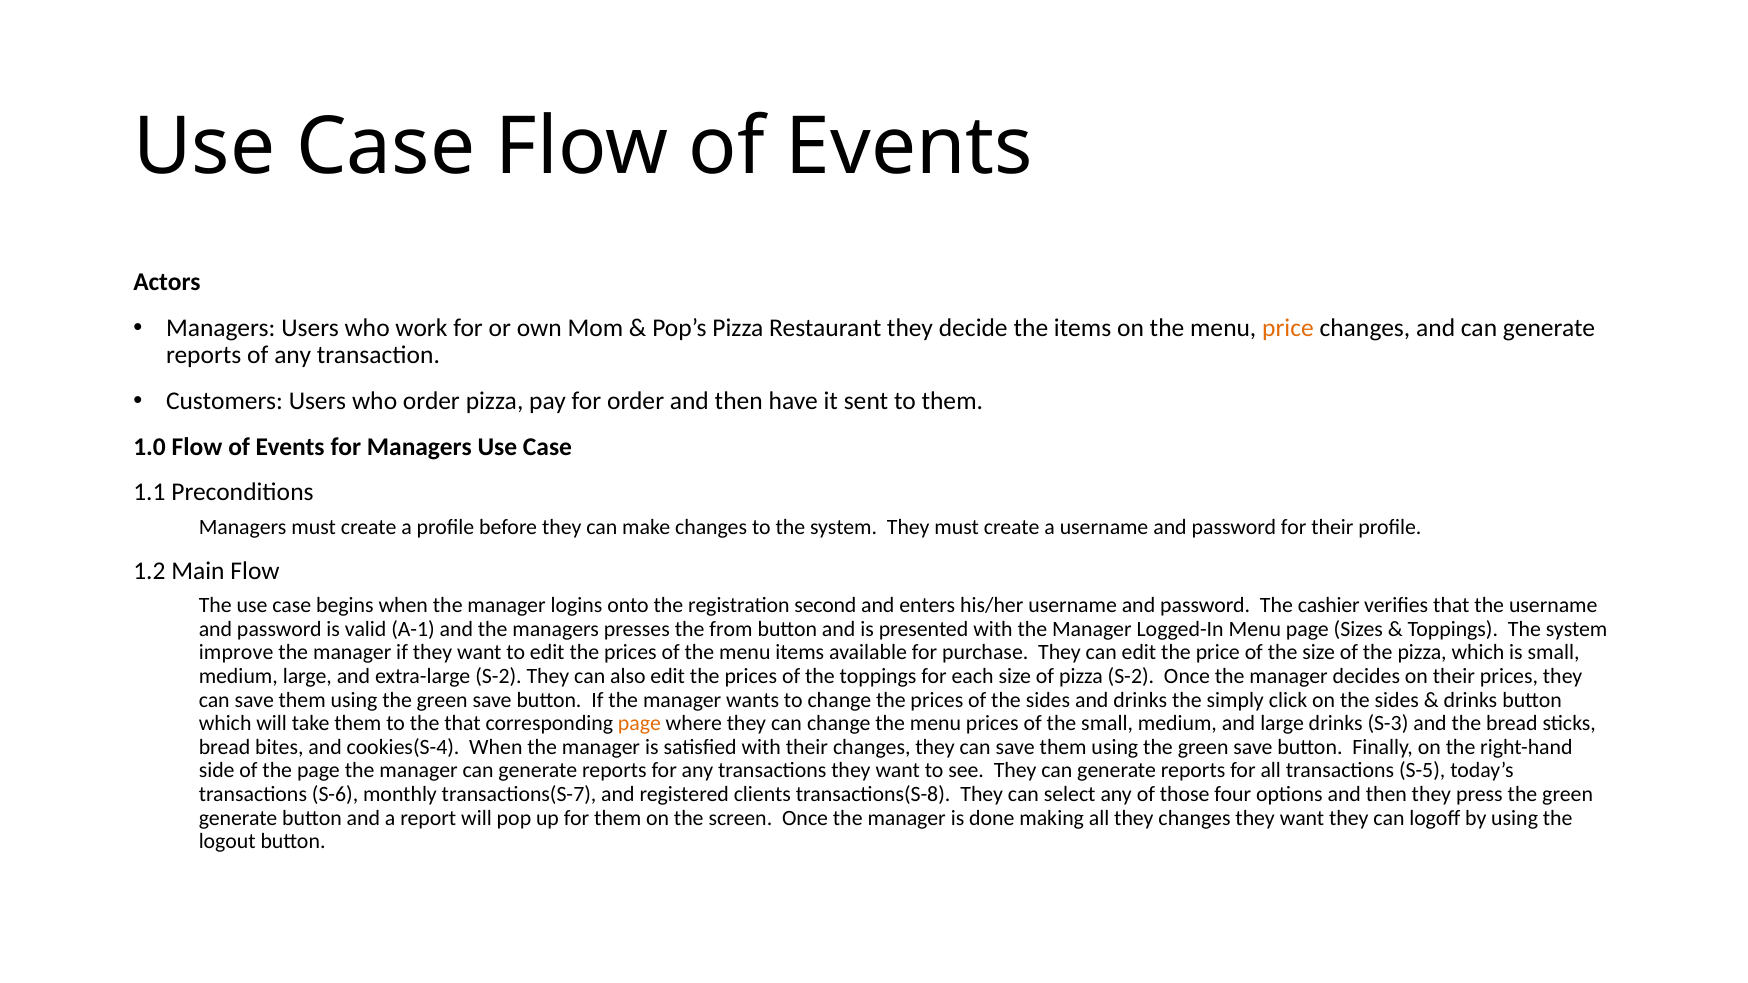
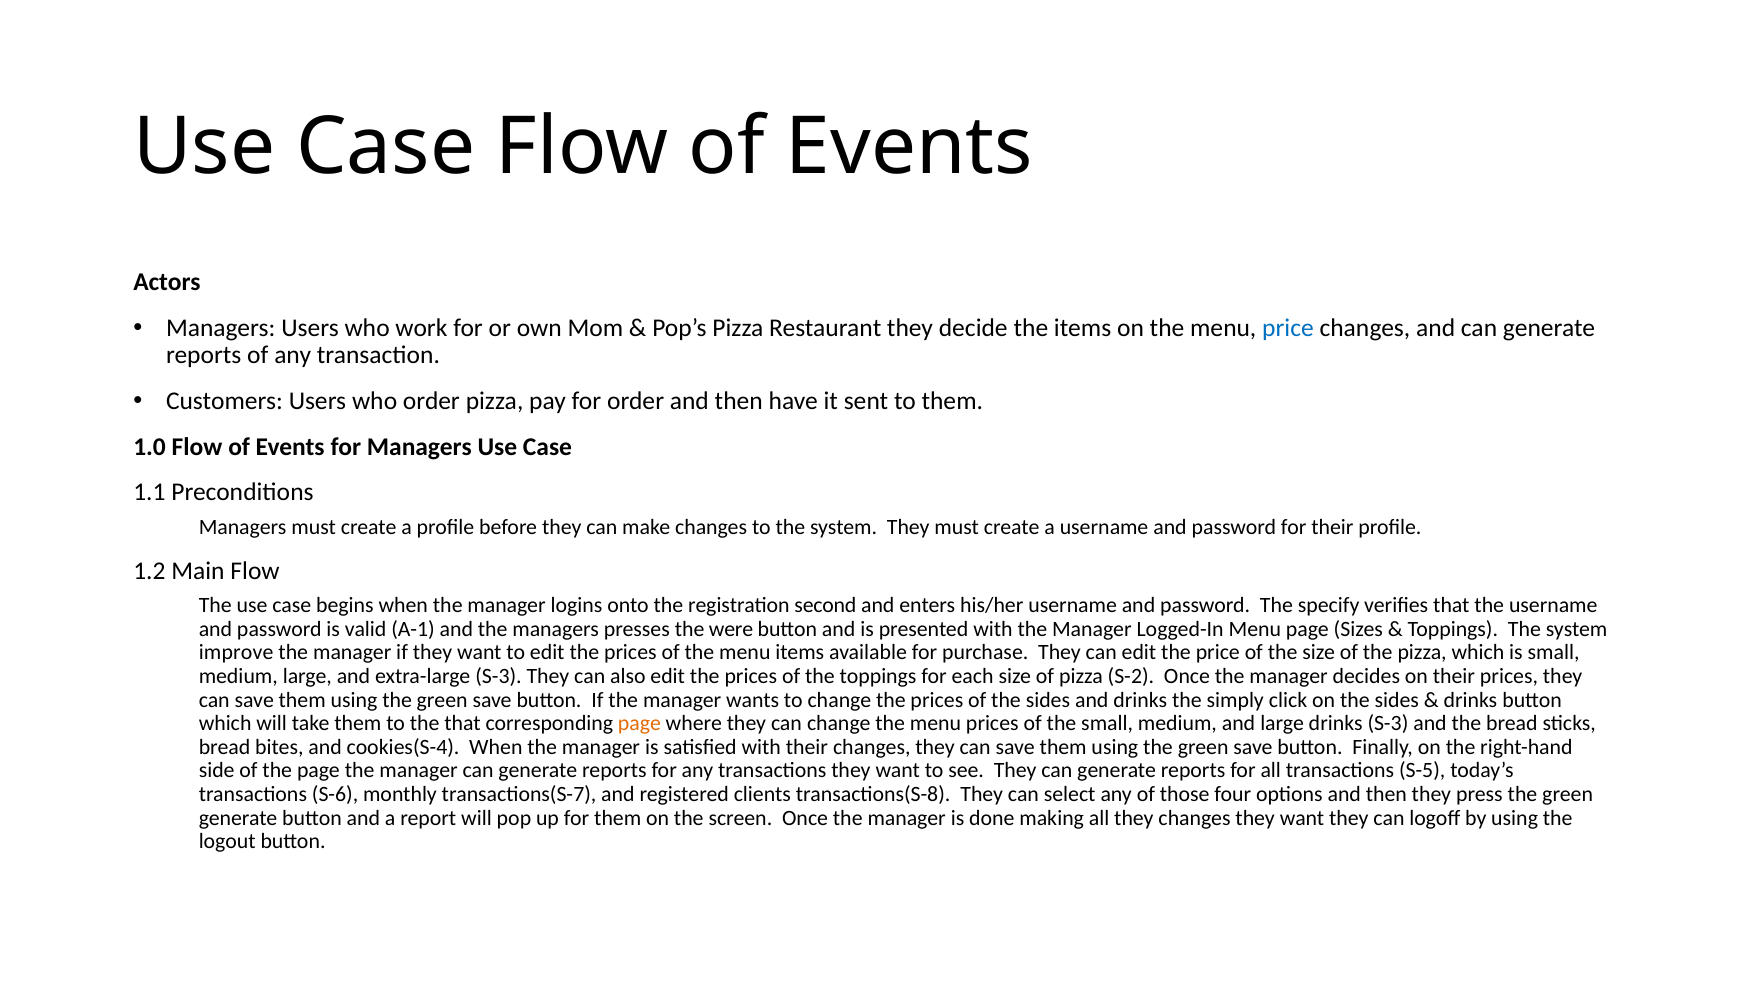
price at (1288, 328) colour: orange -> blue
cashier: cashier -> specify
from: from -> were
extra-large S-2: S-2 -> S-3
